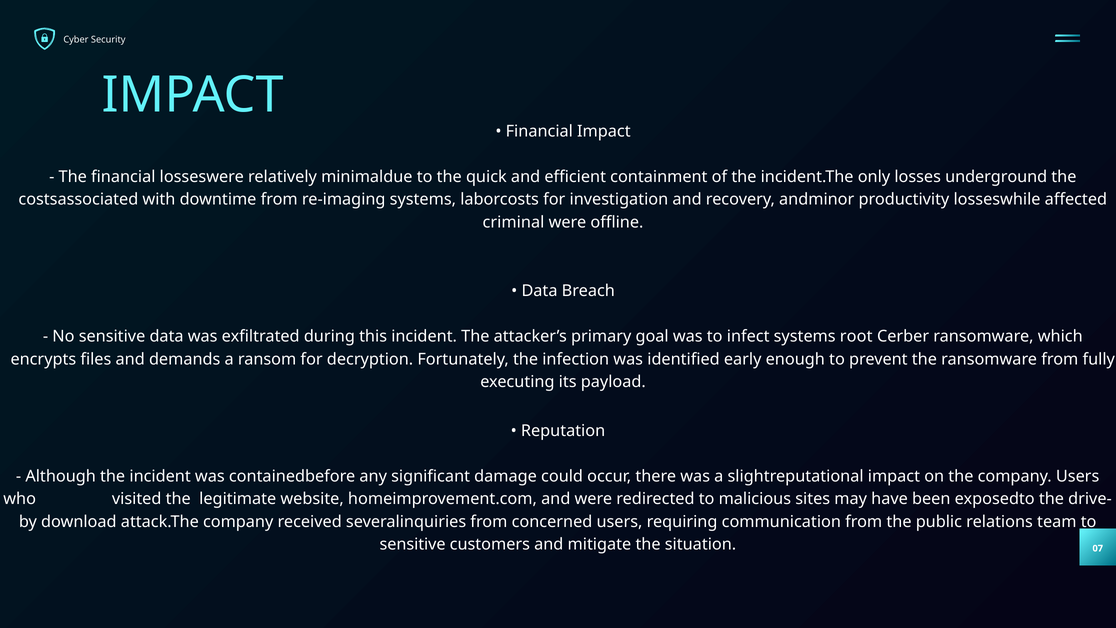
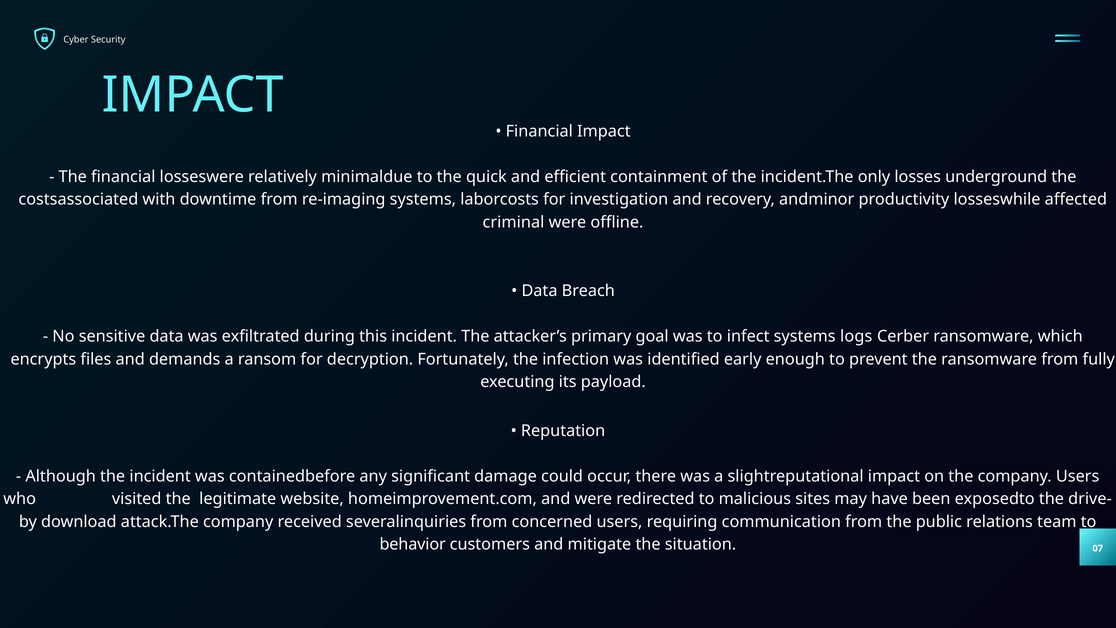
root: root -> logs
sensitive at (413, 544): sensitive -> behavior
